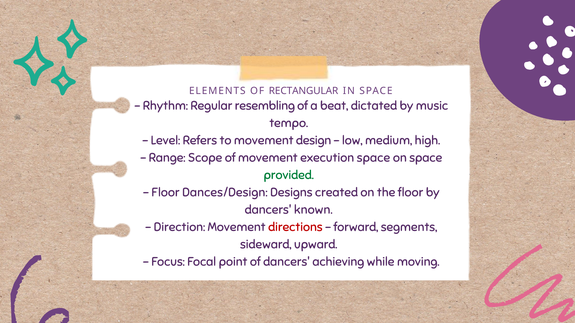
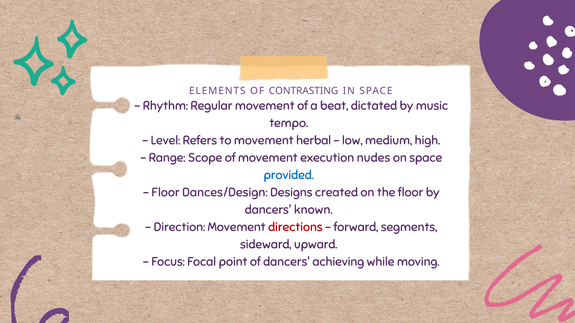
RECTANGULAR: RECTANGULAR -> CONTRASTING
Regular resembling: resembling -> movement
design: design -> herbal
execution space: space -> nudes
provided colour: green -> blue
